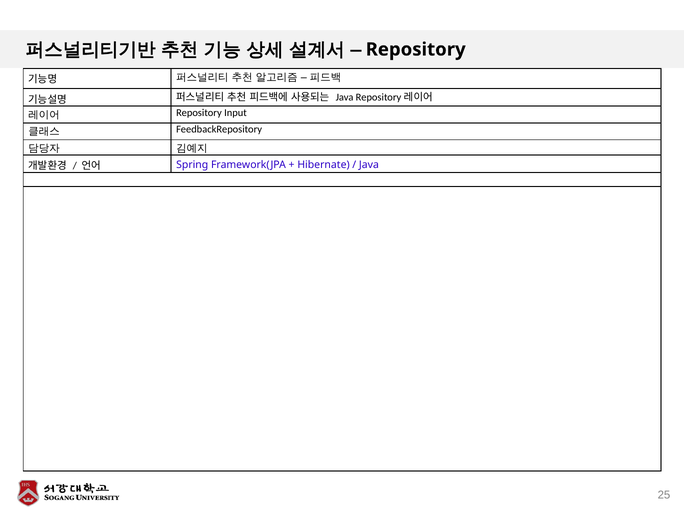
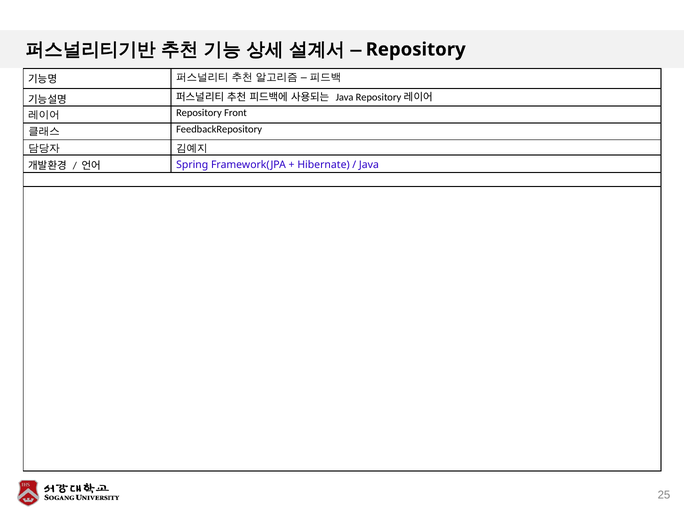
Input: Input -> Front
